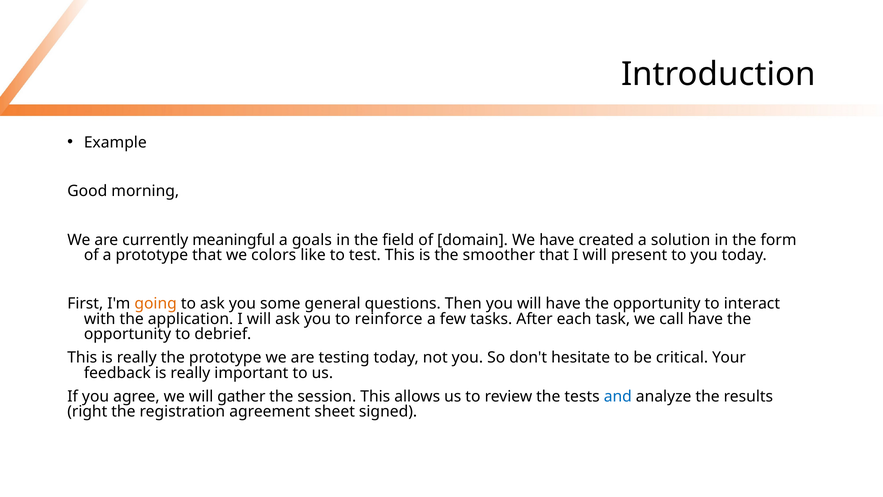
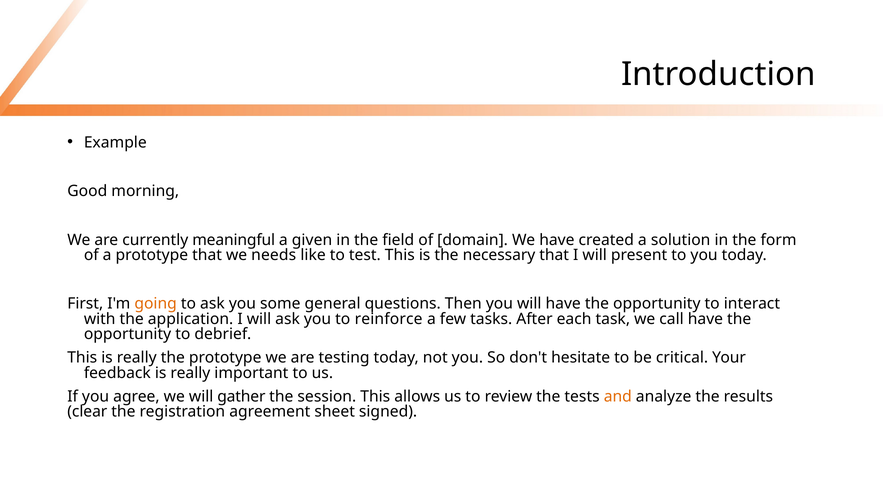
goals: goals -> given
colors: colors -> needs
smoother: smoother -> necessary
and colour: blue -> orange
right: right -> clear
